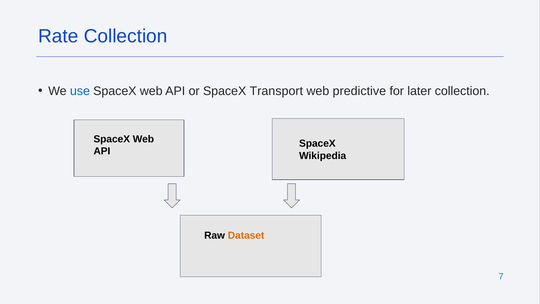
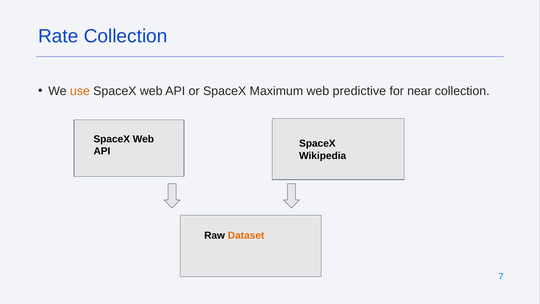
use colour: blue -> orange
Transport: Transport -> Maximum
later: later -> near
